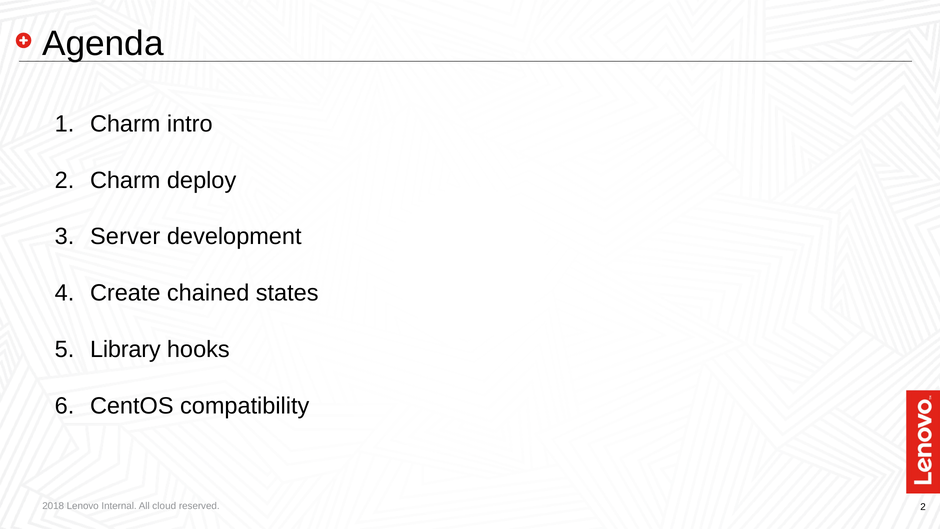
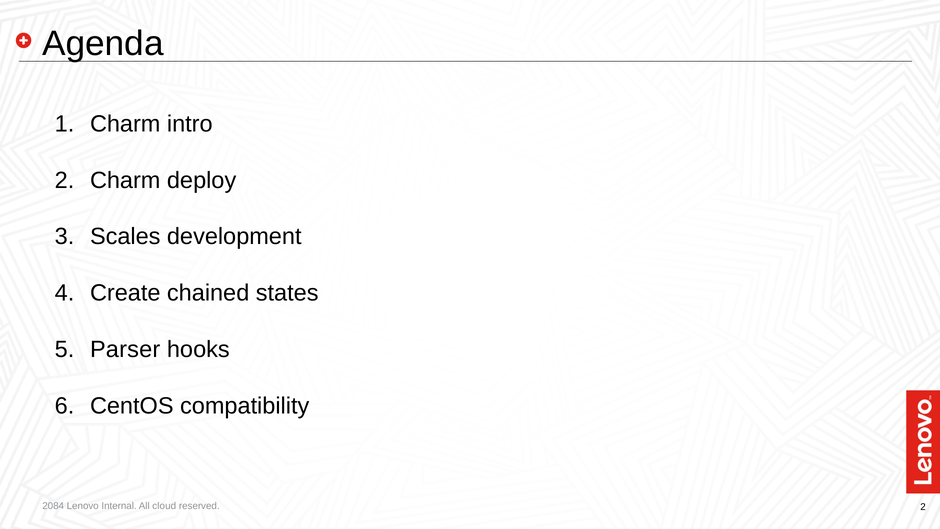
Server: Server -> Scales
Library: Library -> Parser
2018: 2018 -> 2084
